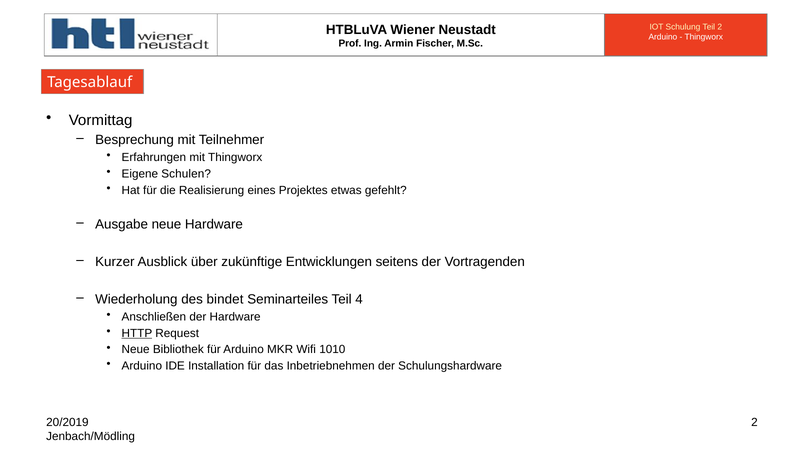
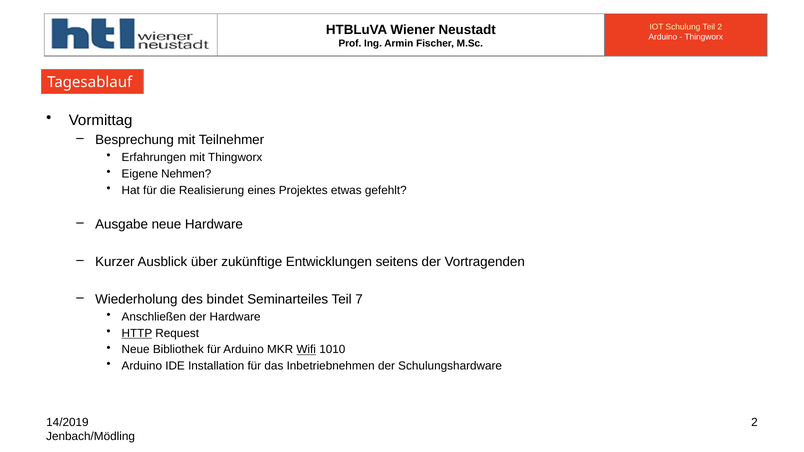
Schulen: Schulen -> Nehmen
4: 4 -> 7
Wifi underline: none -> present
20/2019: 20/2019 -> 14/2019
